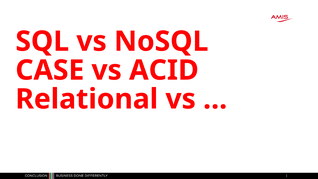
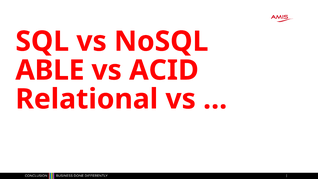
CASE: CASE -> ABLE
